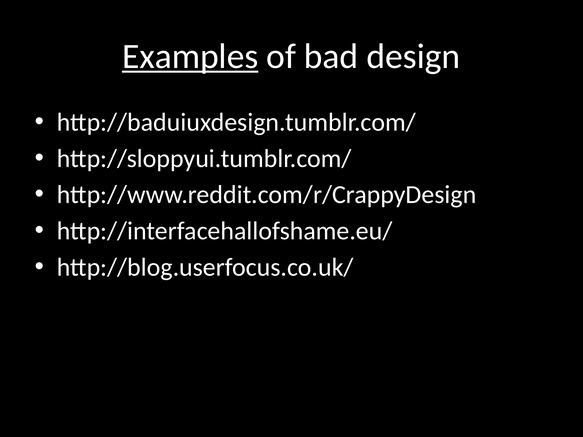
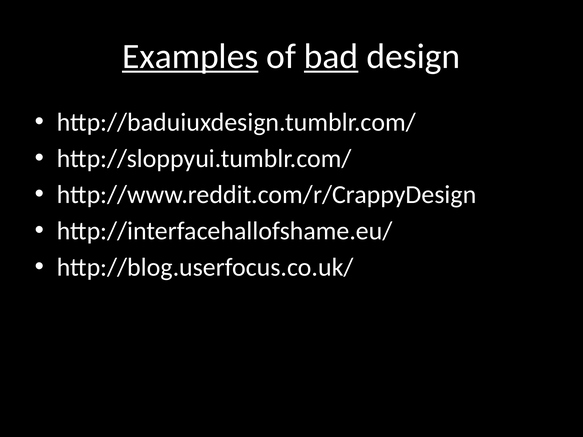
bad underline: none -> present
